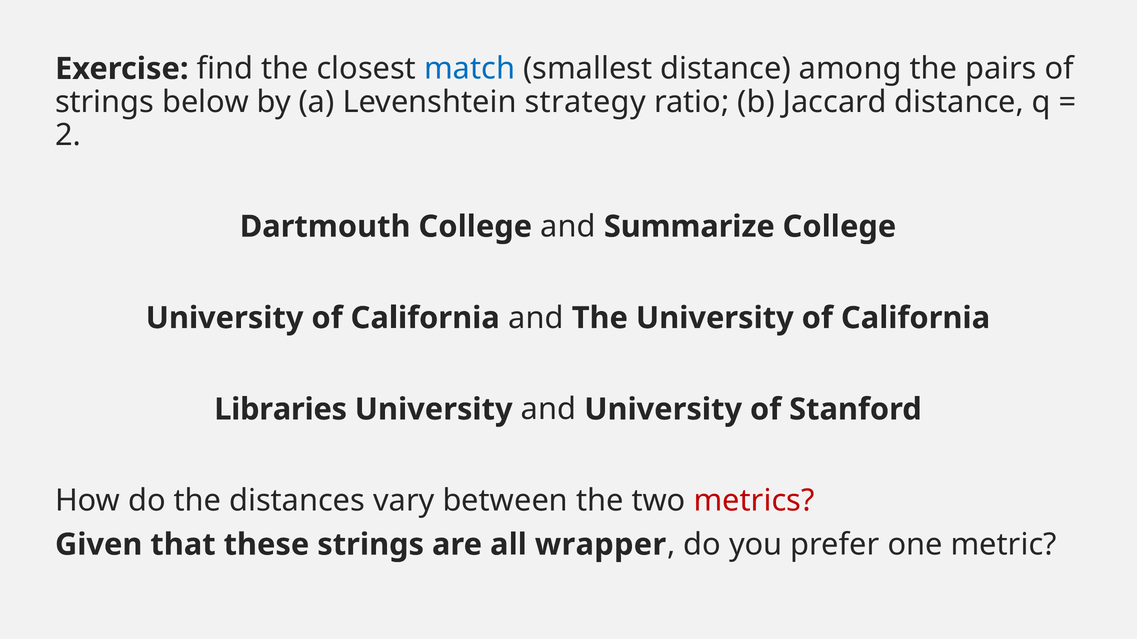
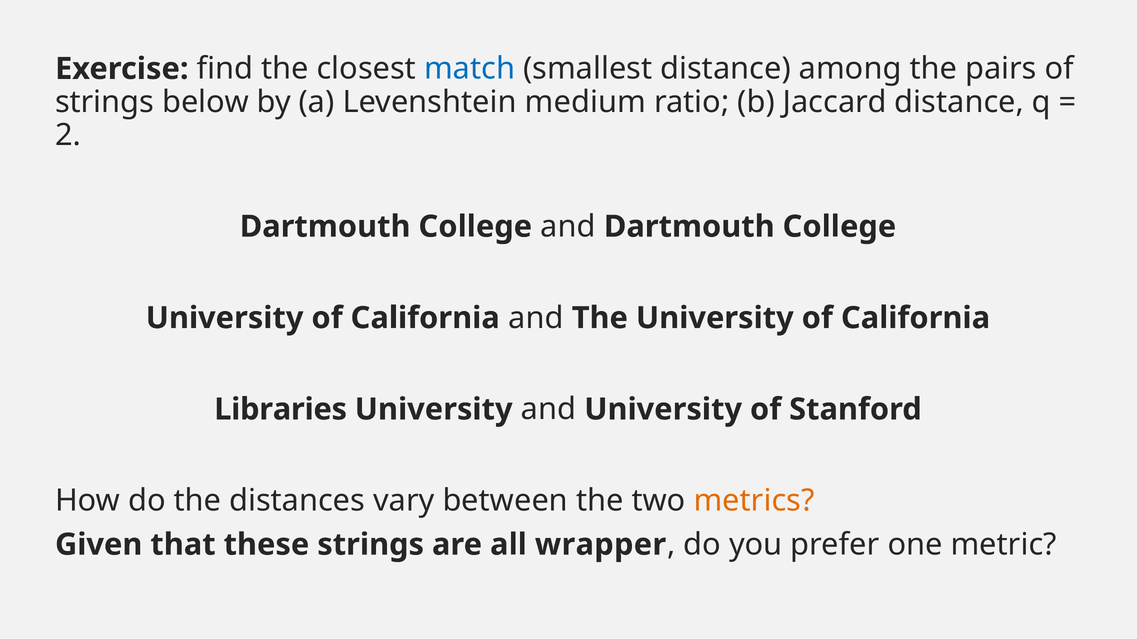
strategy: strategy -> medium
and Summarize: Summarize -> Dartmouth
metrics colour: red -> orange
